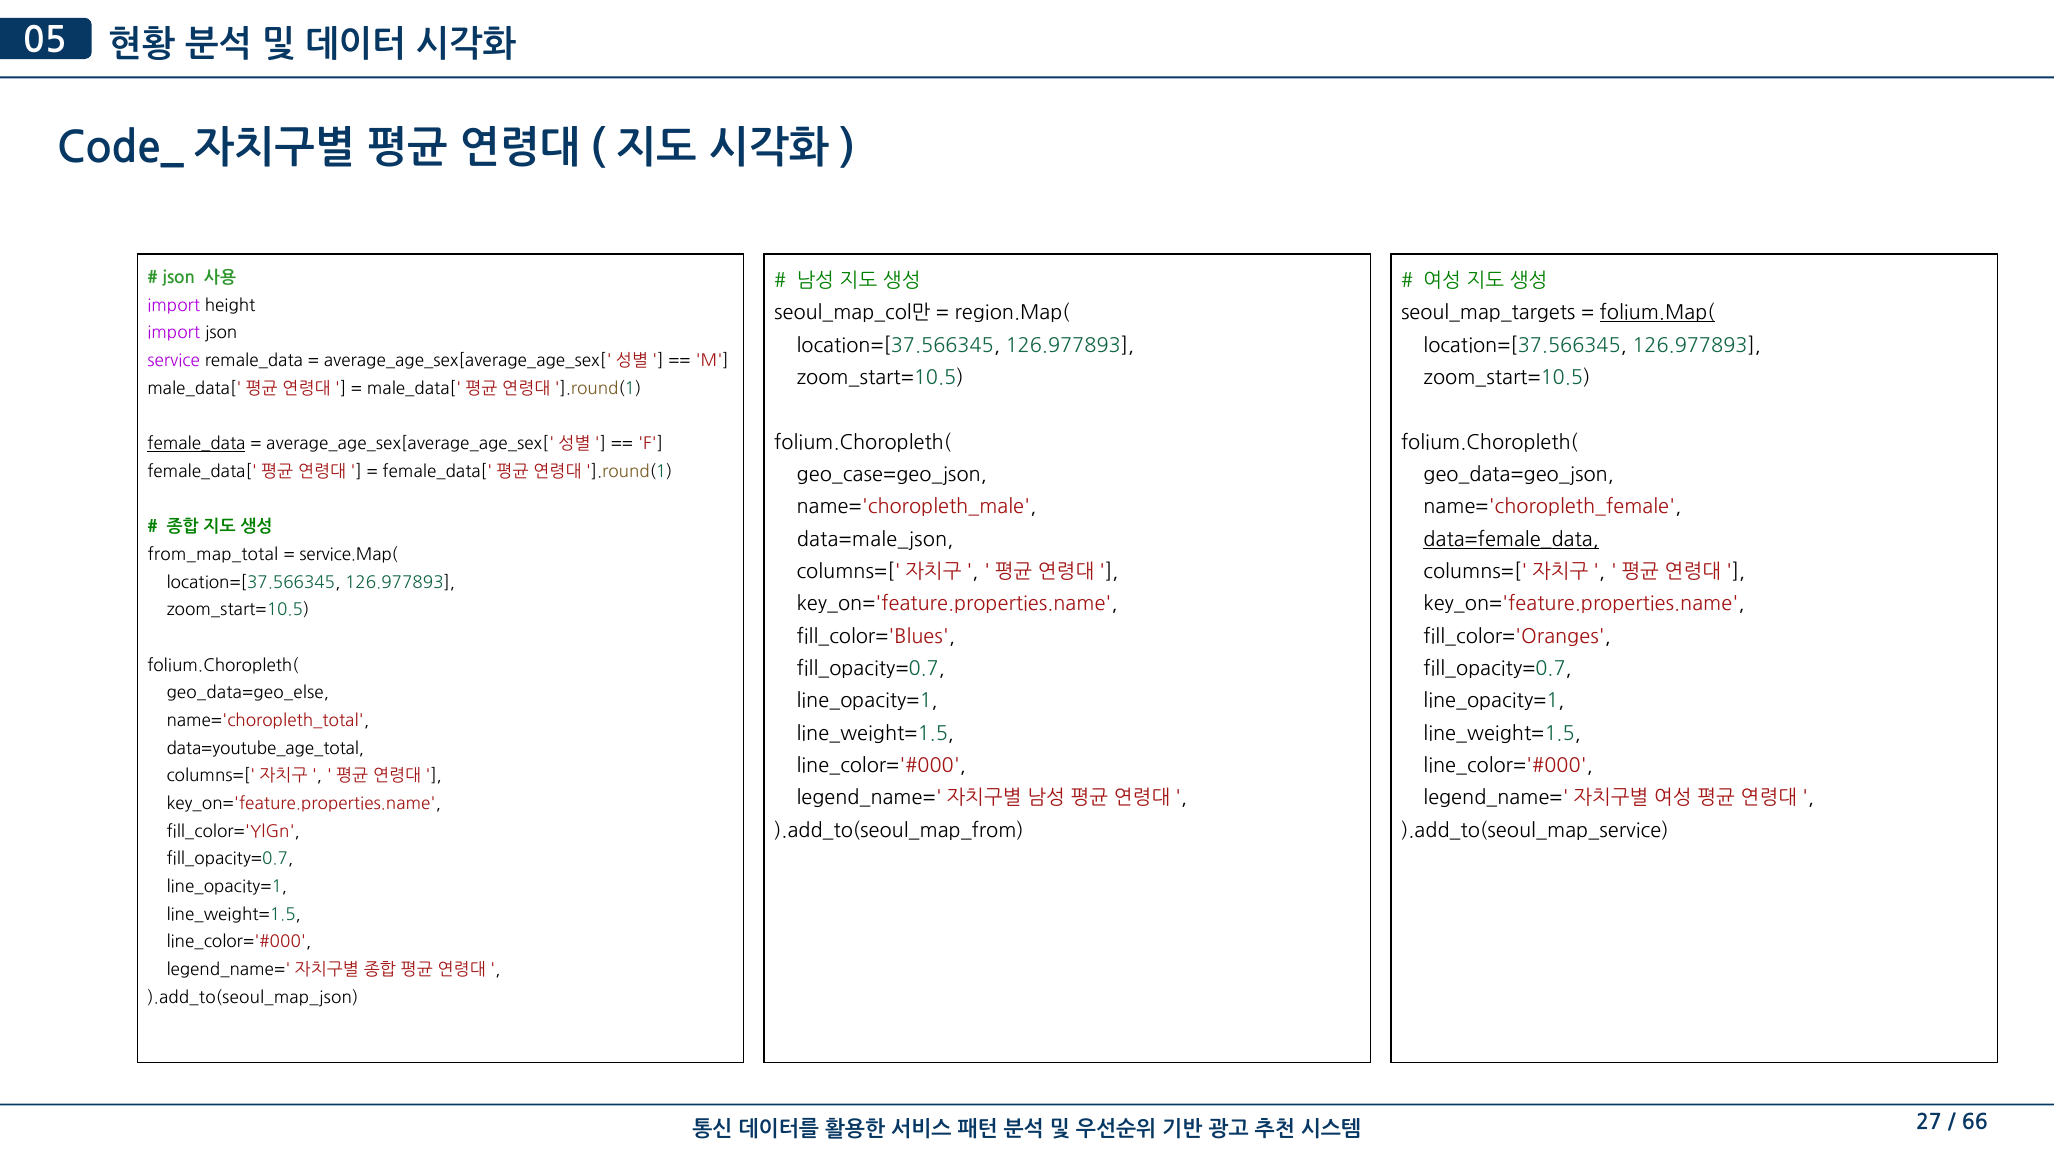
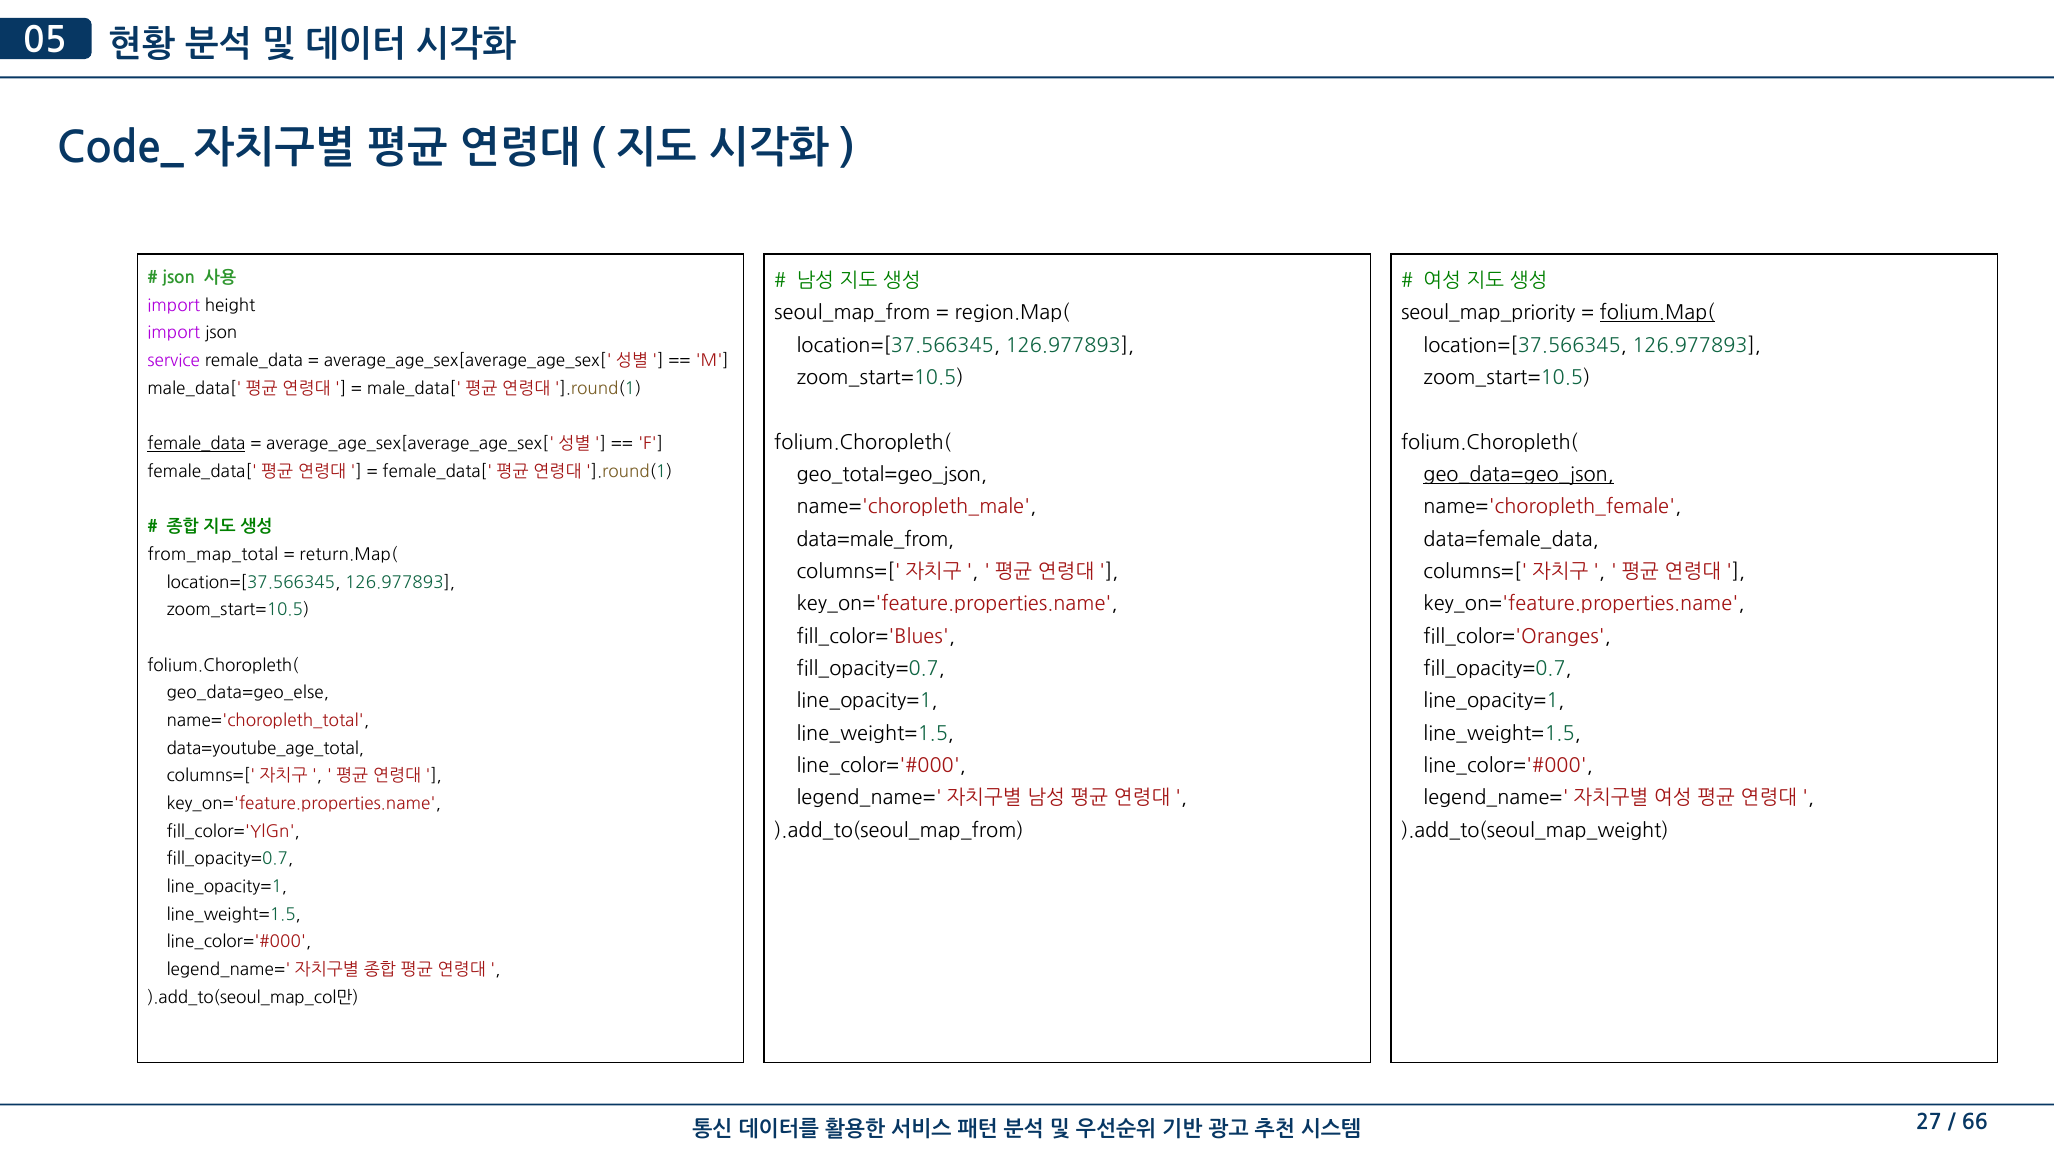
seoul_map_col만: seoul_map_col만 -> seoul_map_from
seoul_map_targets: seoul_map_targets -> seoul_map_priority
geo_case=geo_json: geo_case=geo_json -> geo_total=geo_json
geo_data=geo_json underline: none -> present
data=male_json: data=male_json -> data=male_from
data=female_data underline: present -> none
service.Map(: service.Map( -> return.Map(
).add_to(seoul_map_service: ).add_to(seoul_map_service -> ).add_to(seoul_map_weight
).add_to(seoul_map_json: ).add_to(seoul_map_json -> ).add_to(seoul_map_col만
